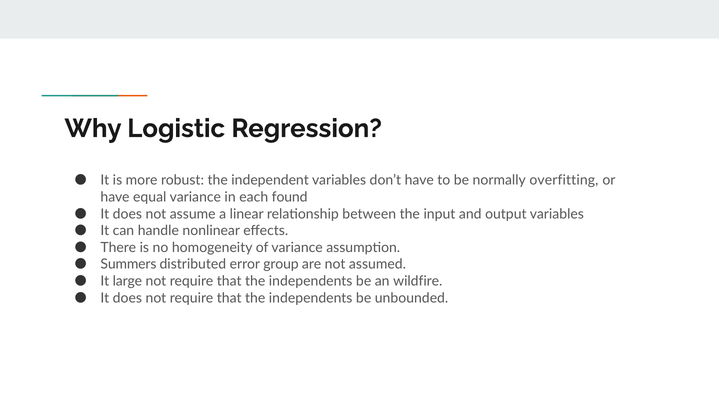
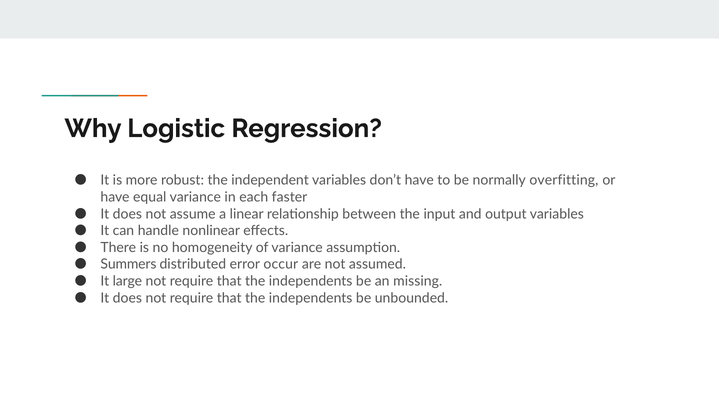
found: found -> faster
group: group -> occur
wildfire: wildfire -> missing
